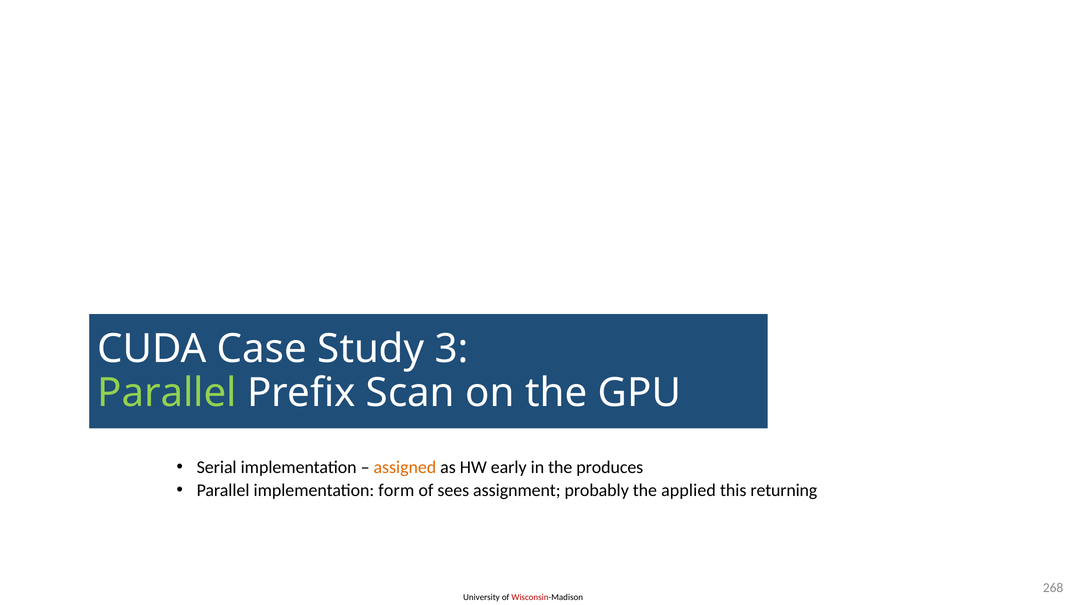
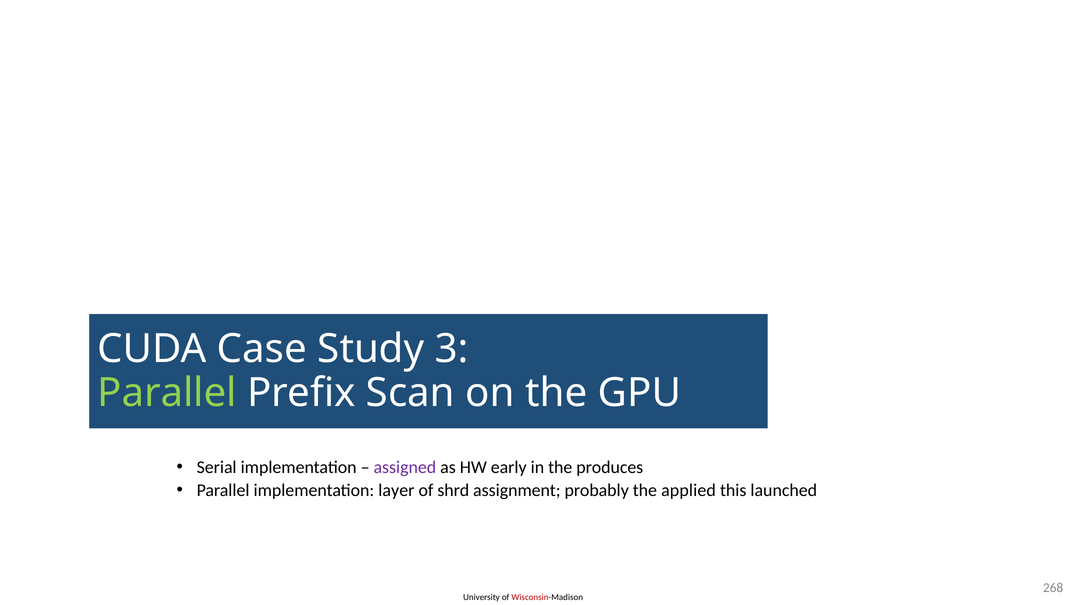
assigned colour: orange -> purple
form: form -> layer
sees: sees -> shrd
returning: returning -> launched
